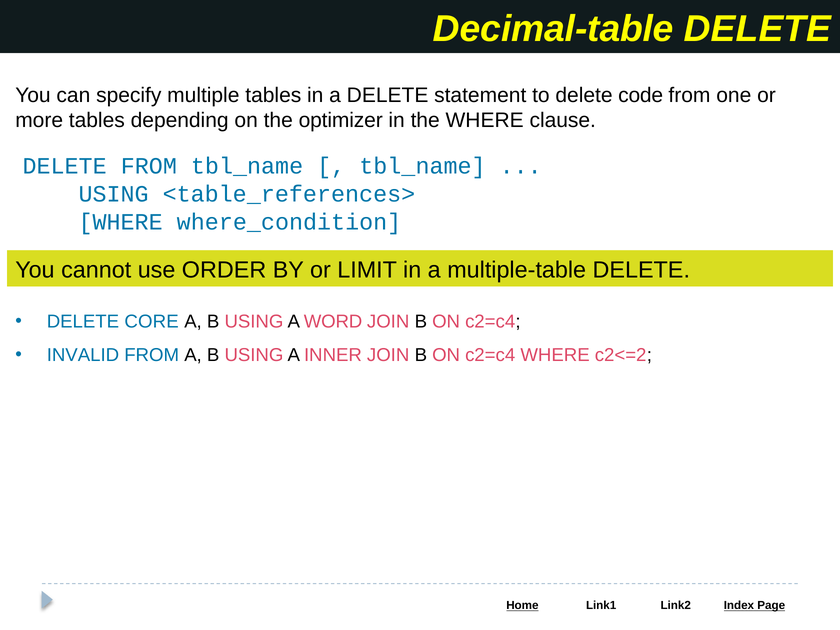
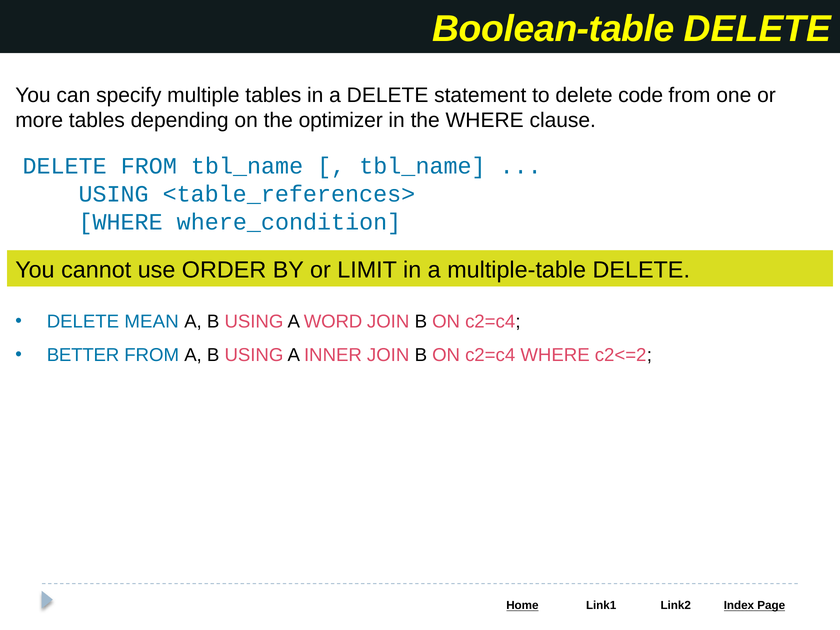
Decimal-table: Decimal-table -> Boolean-table
CORE: CORE -> MEAN
INVALID: INVALID -> BETTER
